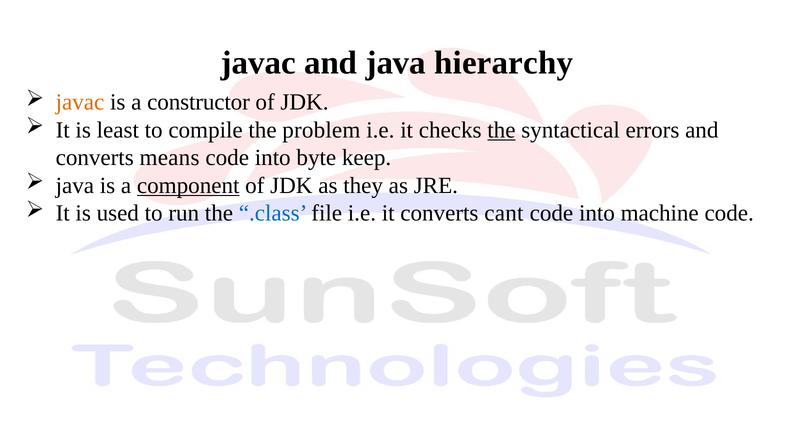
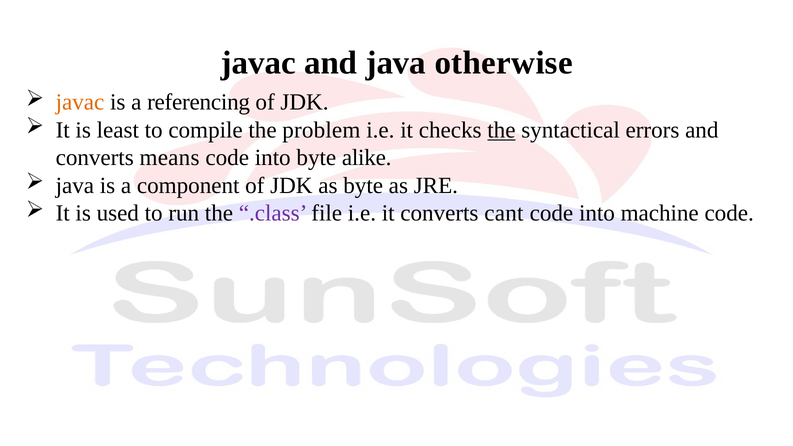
hierarchy: hierarchy -> otherwise
constructor: constructor -> referencing
keep: keep -> alike
component underline: present -> none
as they: they -> byte
.class colour: blue -> purple
